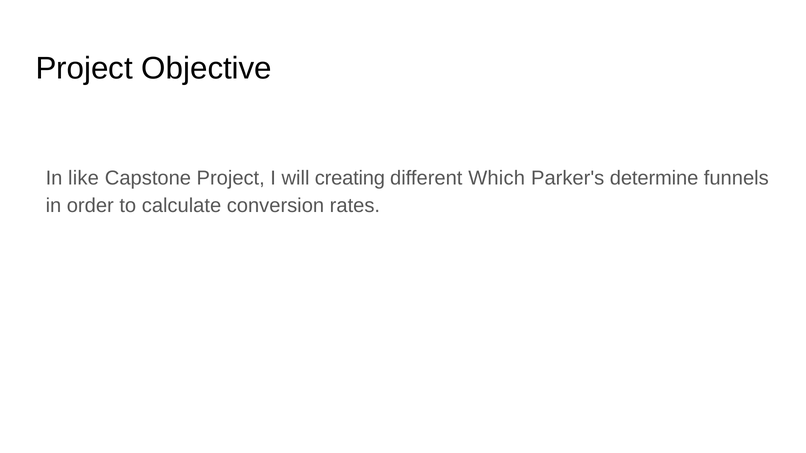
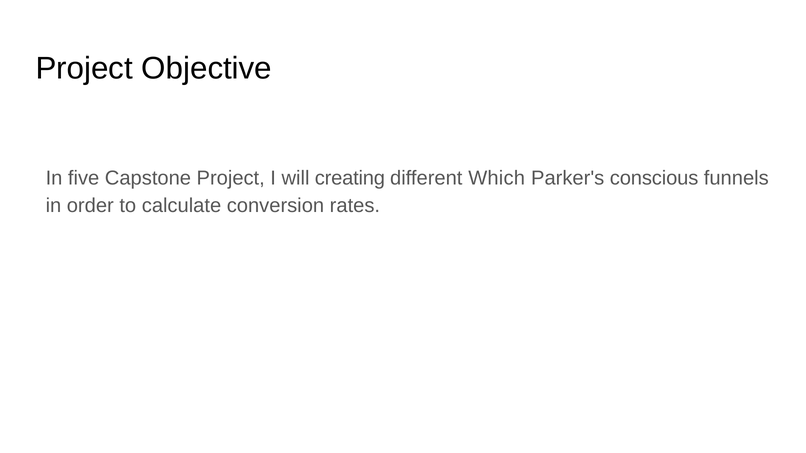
like: like -> five
determine: determine -> conscious
